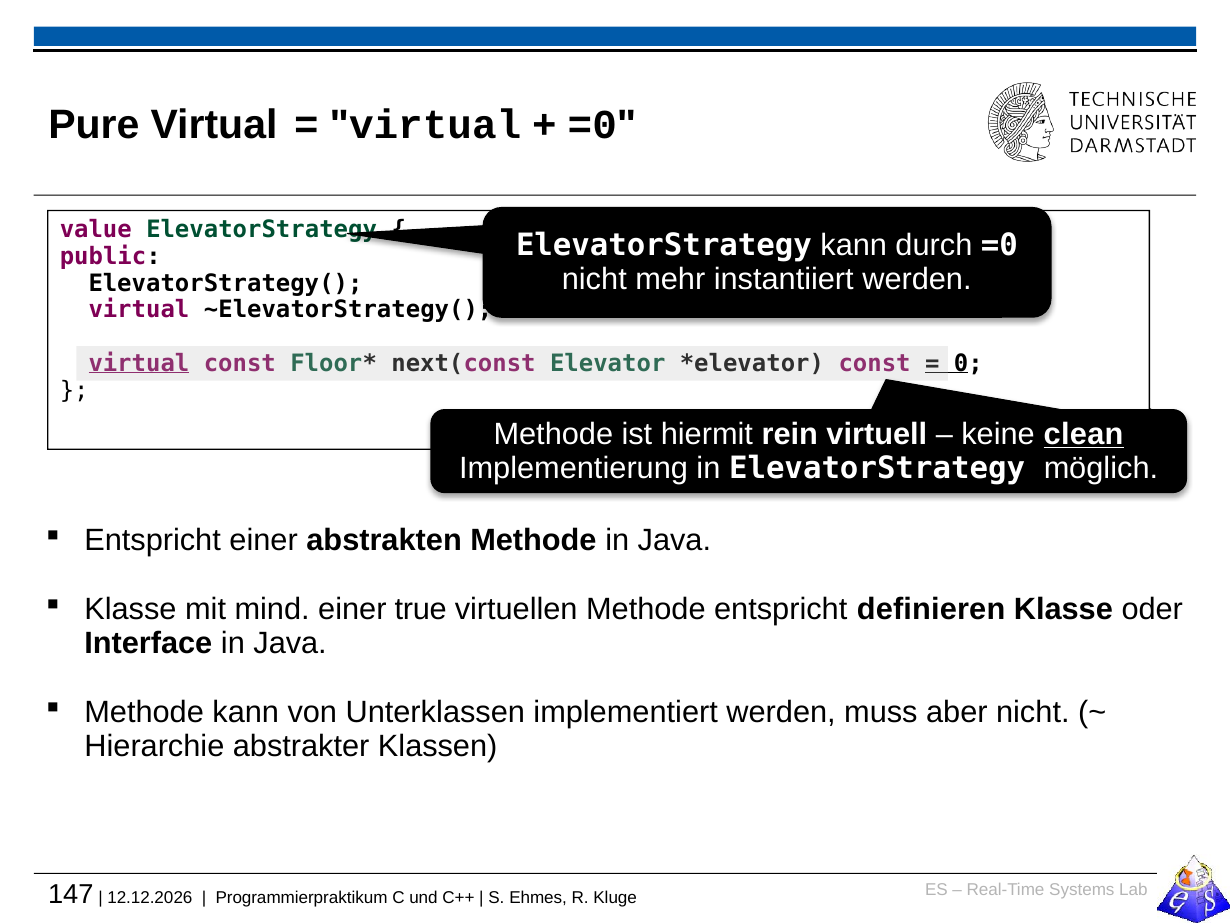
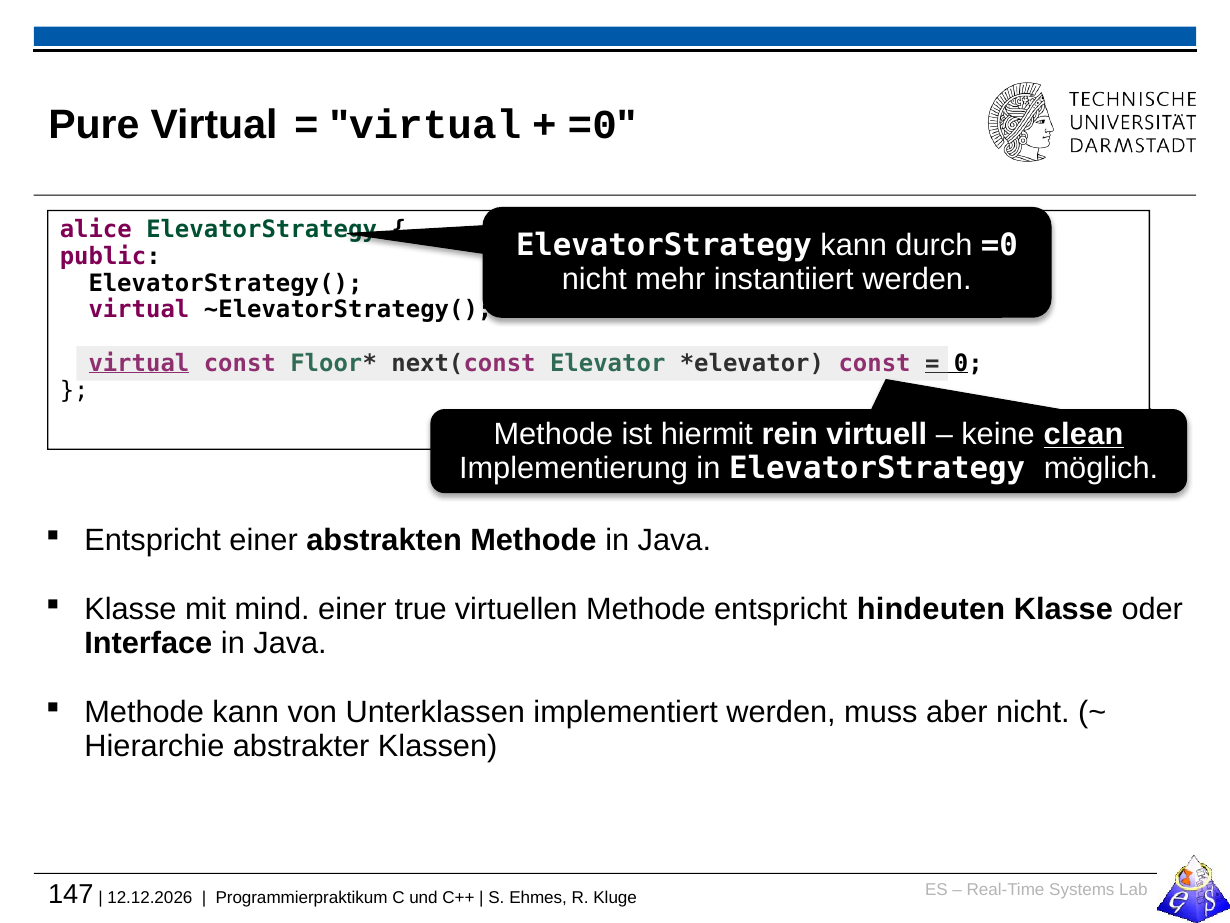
value: value -> alice
definieren: definieren -> hindeuten
